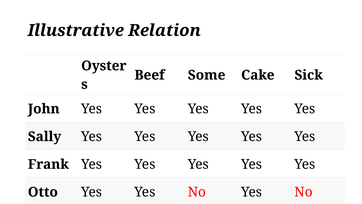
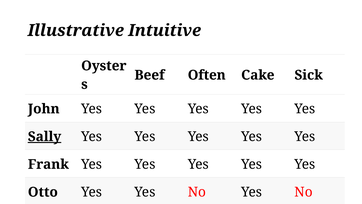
Relation: Relation -> Intuitive
Some: Some -> Often
Sally underline: none -> present
